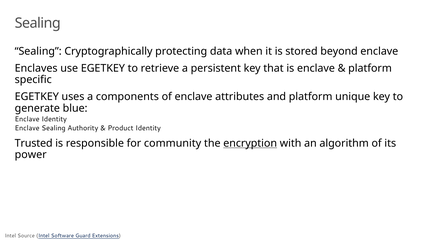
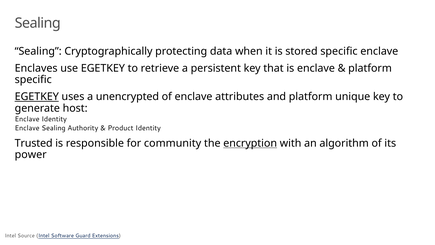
stored beyond: beyond -> specific
EGETKEY at (37, 96) underline: none -> present
components: components -> unencrypted
blue: blue -> host
